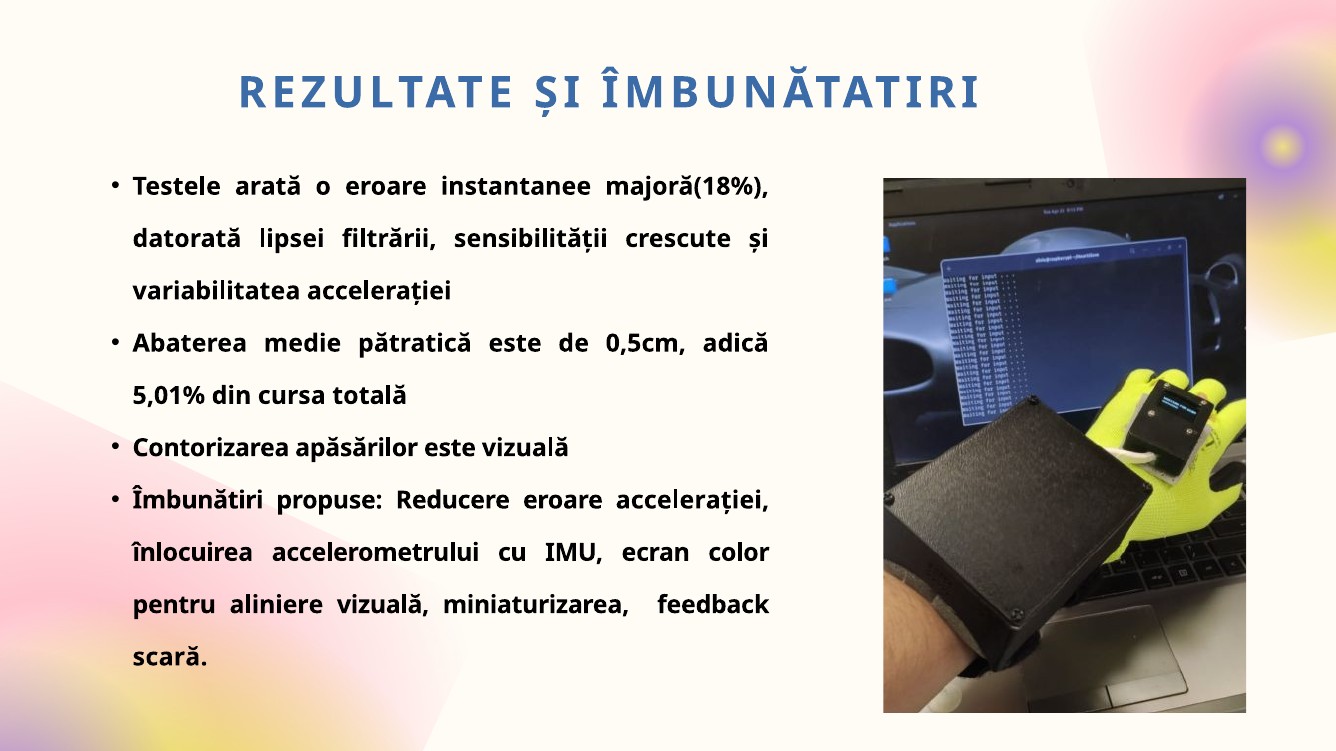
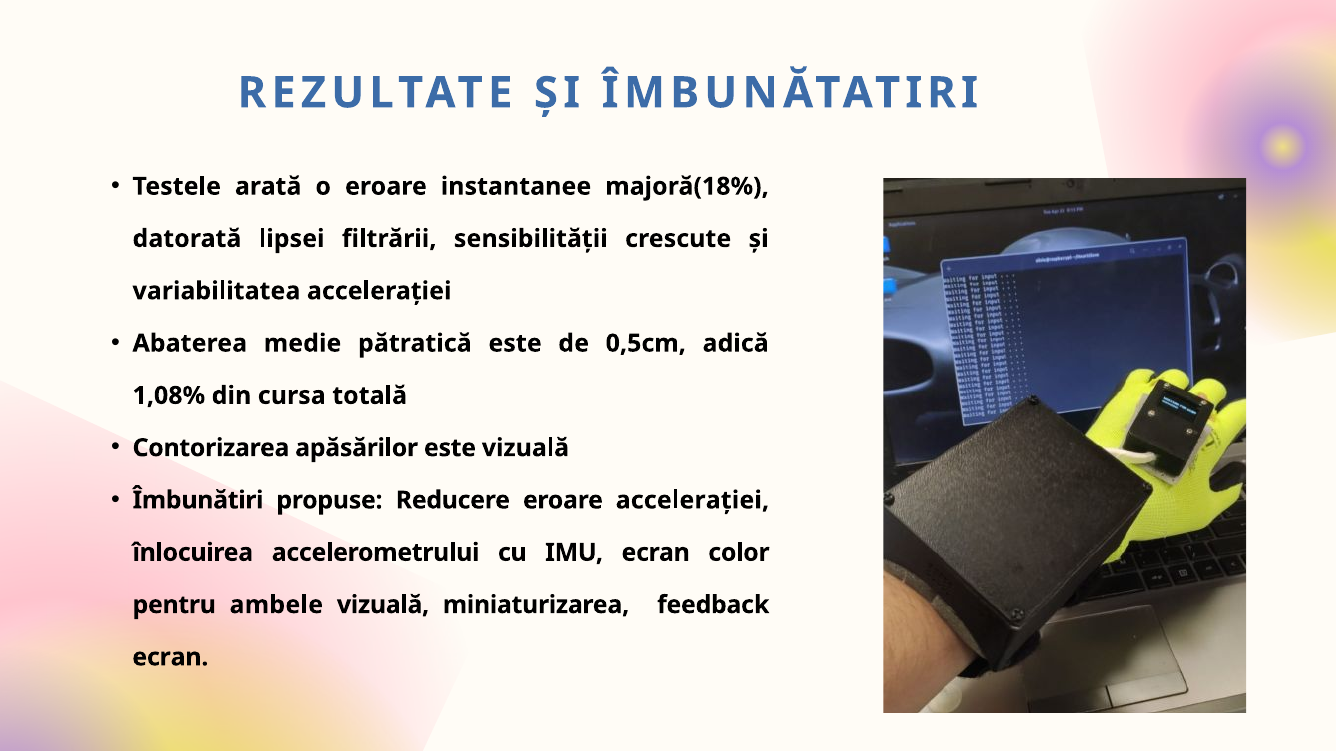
5,01%: 5,01% -> 1,08%
aliniere: aliniere -> ambele
scară at (170, 658): scară -> ecran
